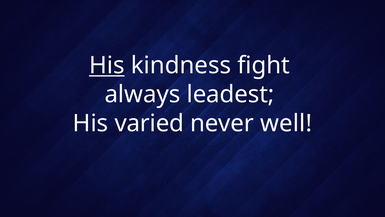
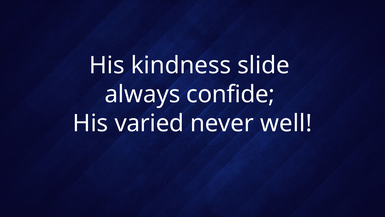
His at (107, 65) underline: present -> none
fight: fight -> slide
leadest: leadest -> confide
